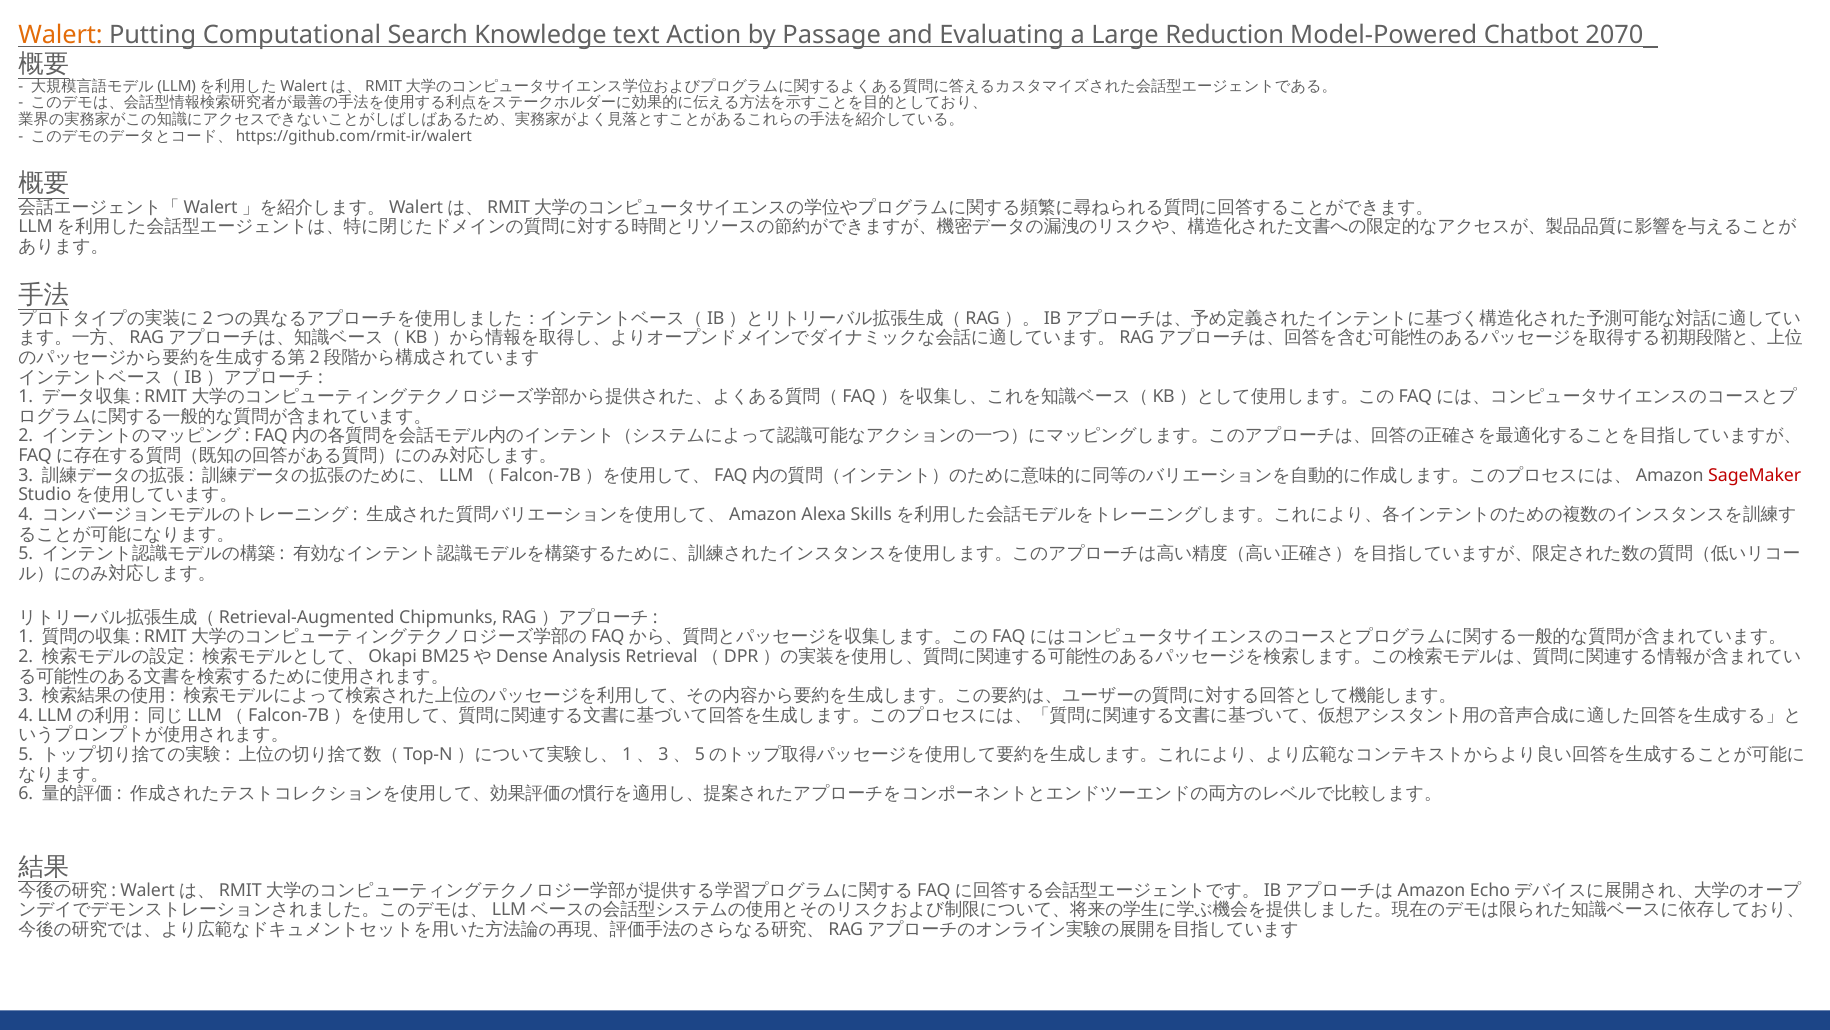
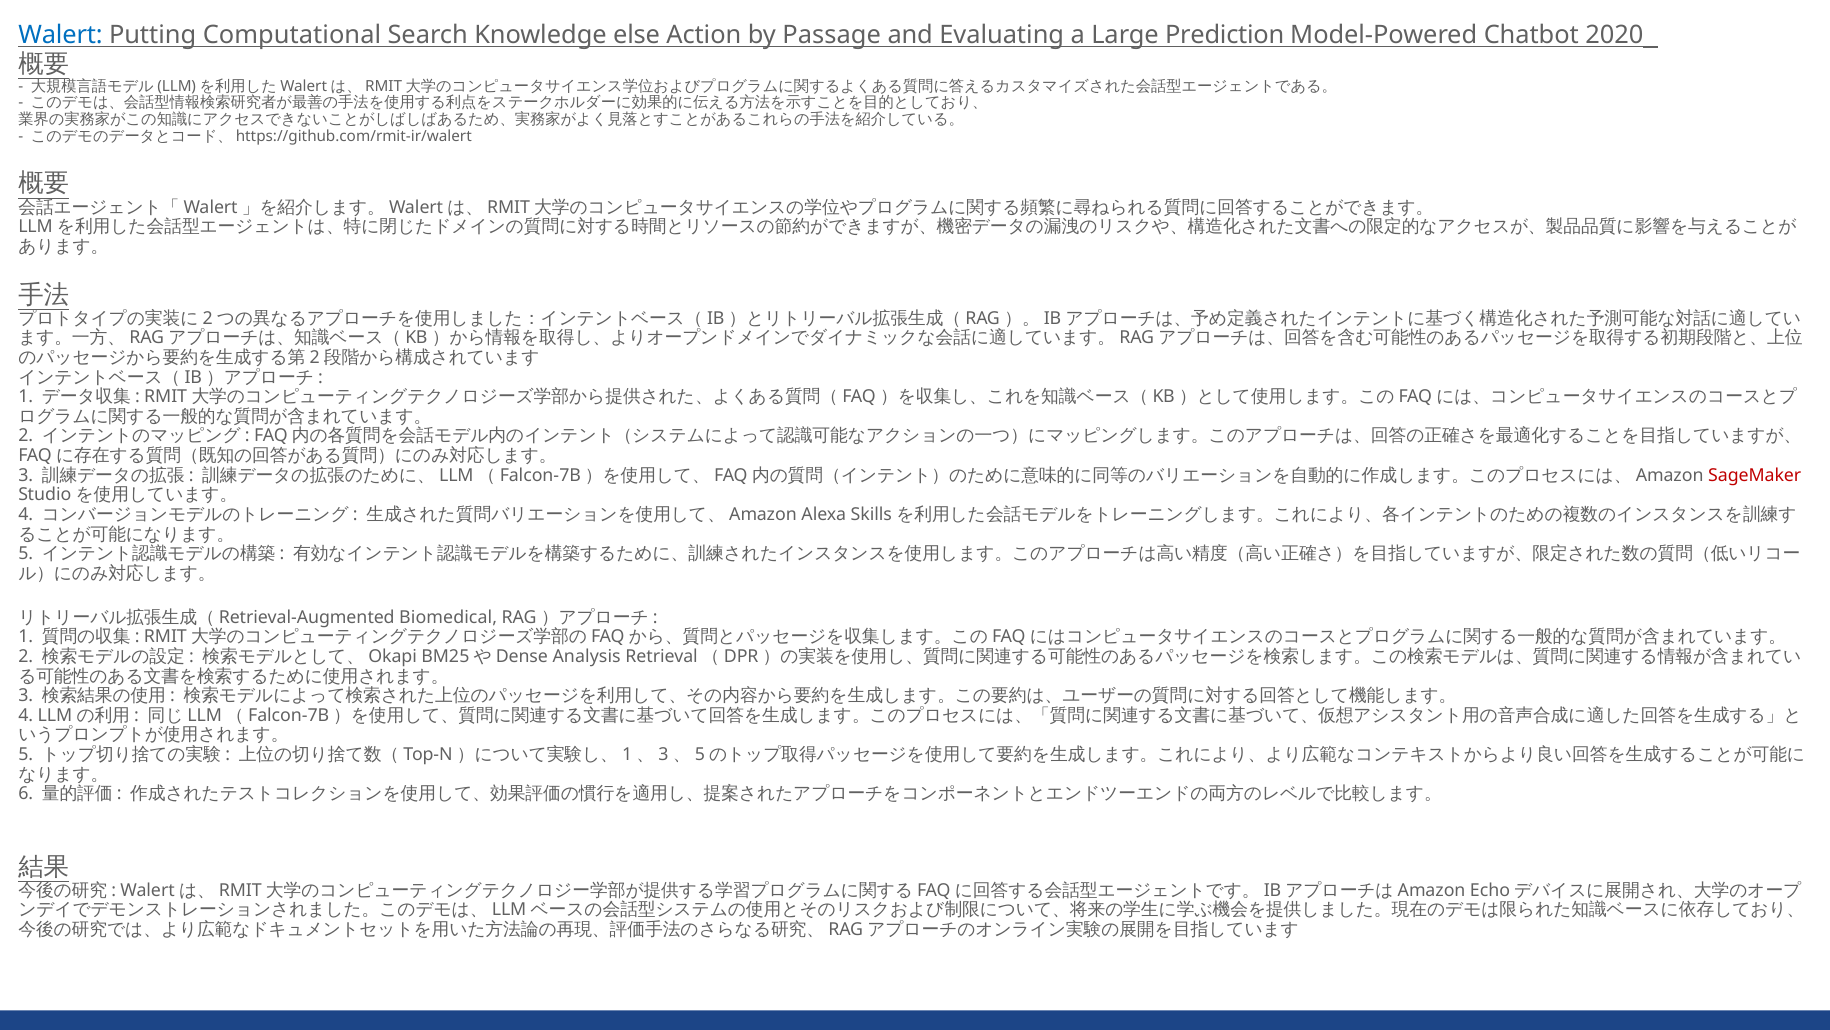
Walert colour: orange -> blue
text: text -> else
Reduction: Reduction -> Prediction
2070: 2070 -> 2020
Chipmunks: Chipmunks -> Biomedical
